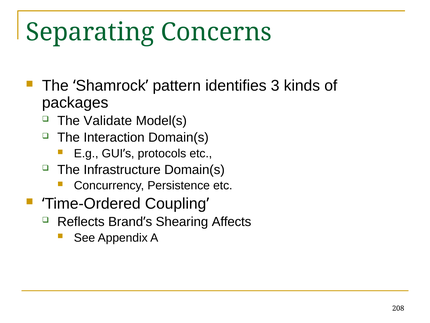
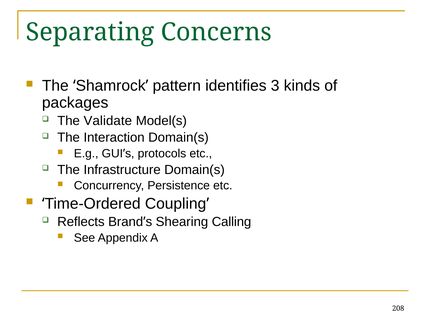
Affects: Affects -> Calling
